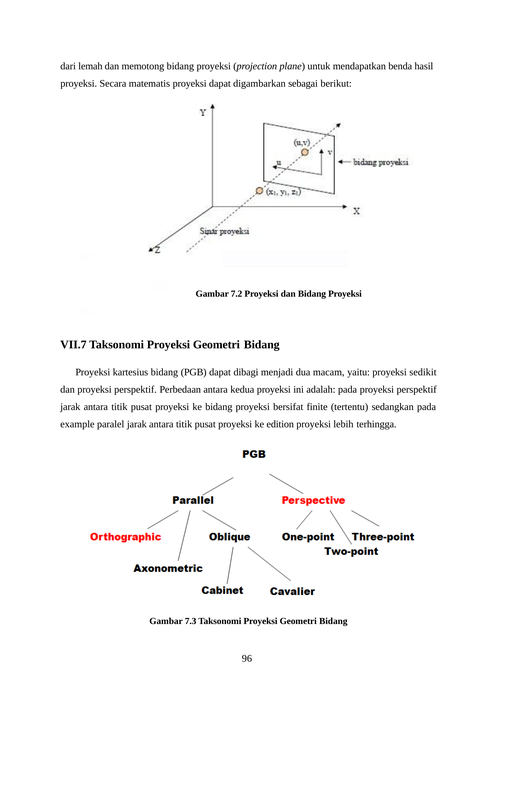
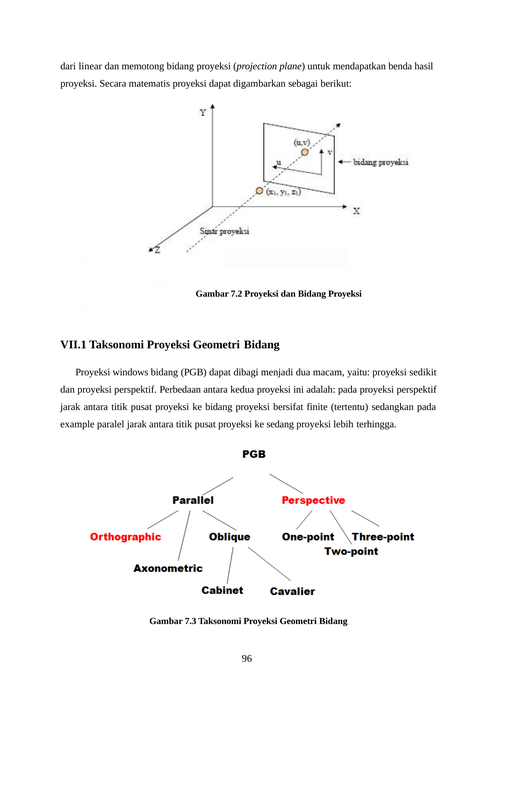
lemah: lemah -> linear
VII.7: VII.7 -> VII.1
kartesius: kartesius -> windows
edition: edition -> sedang
